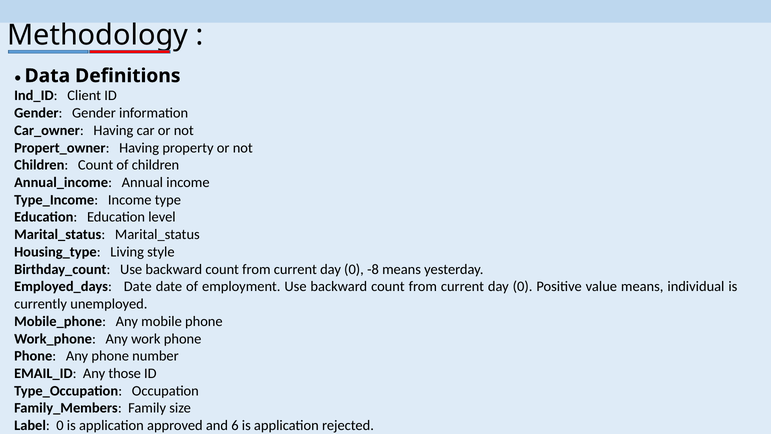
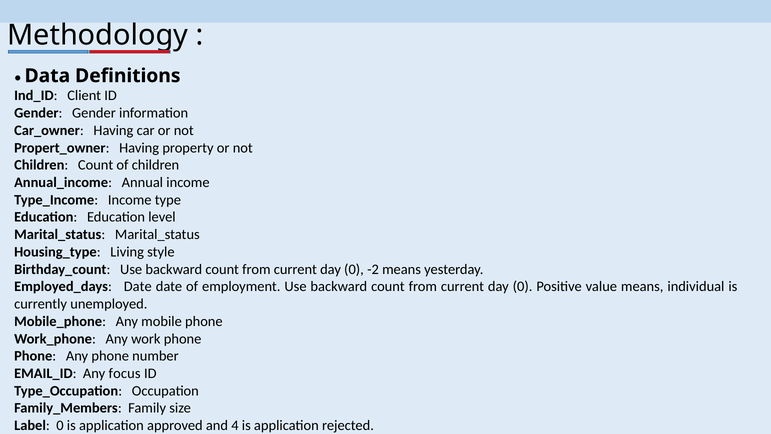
-8: -8 -> -2
those: those -> focus
6: 6 -> 4
